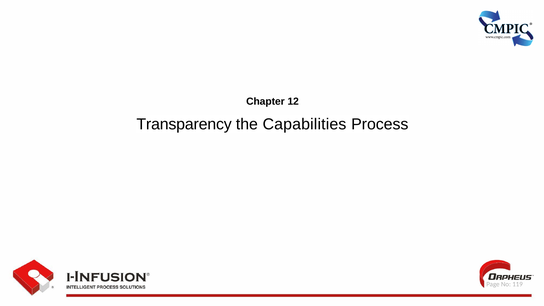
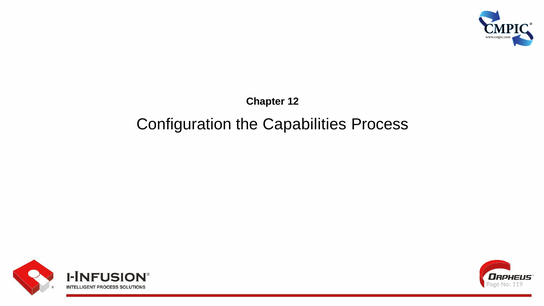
Transparency: Transparency -> Configuration
